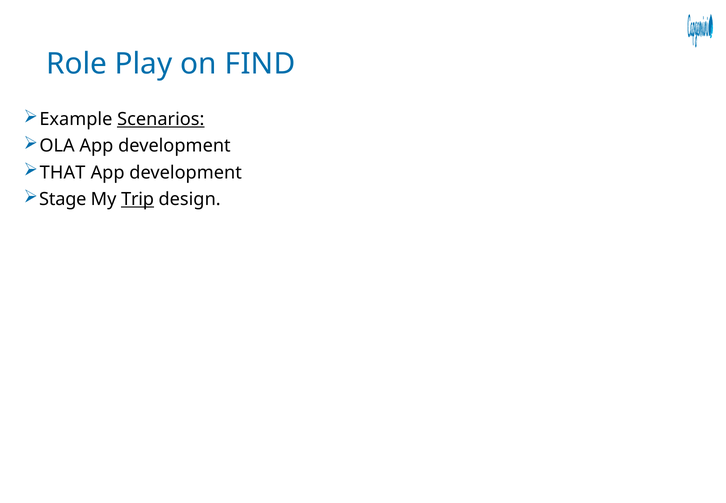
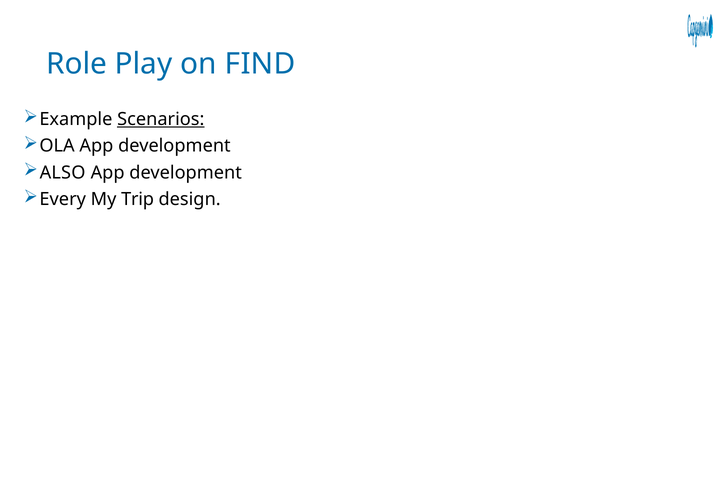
THAT: THAT -> ALSO
Stage: Stage -> Every
Trip underline: present -> none
